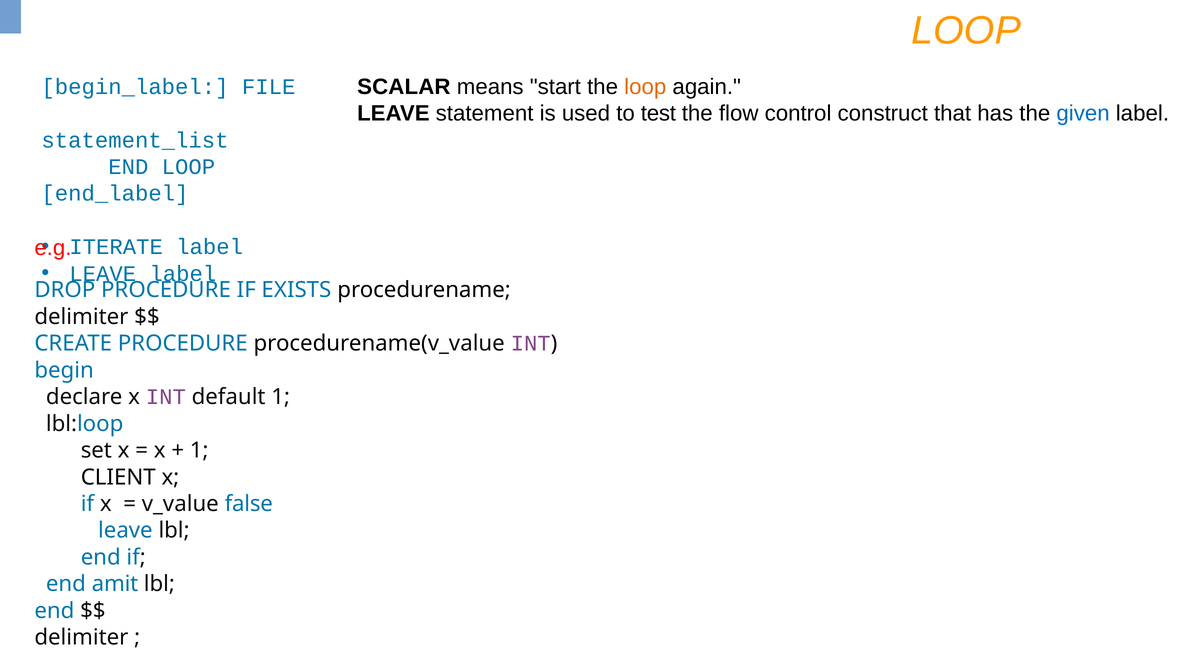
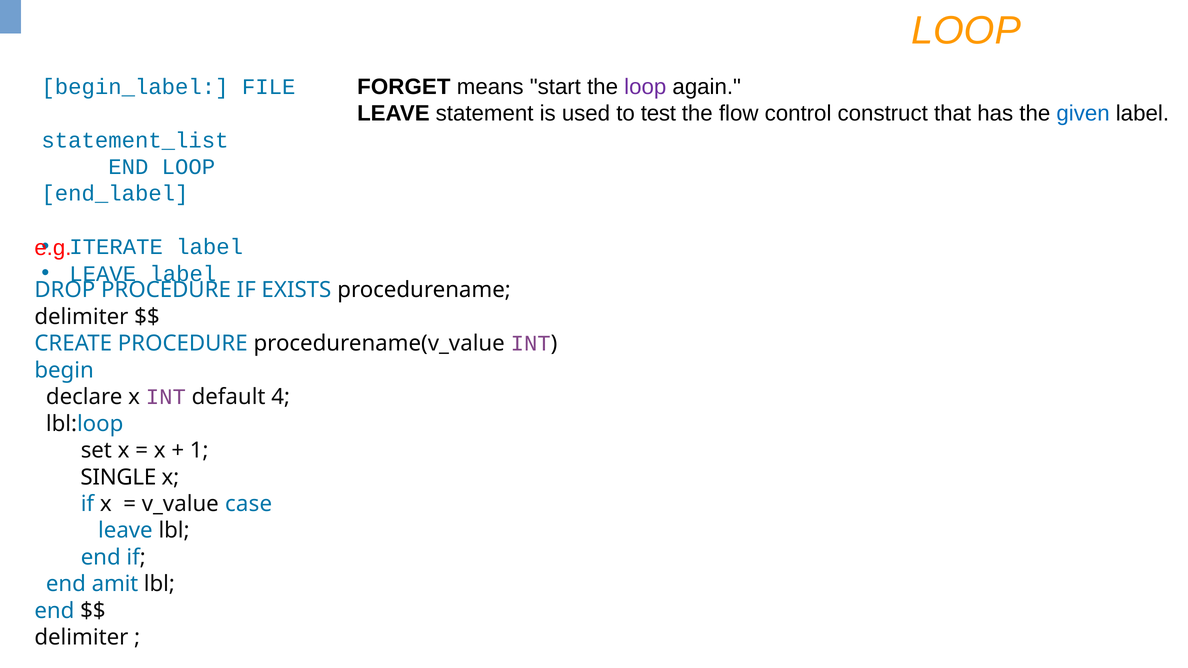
SCALAR: SCALAR -> FORGET
loop at (645, 87) colour: orange -> purple
default 1: 1 -> 4
CLIENT: CLIENT -> SINGLE
false: false -> case
